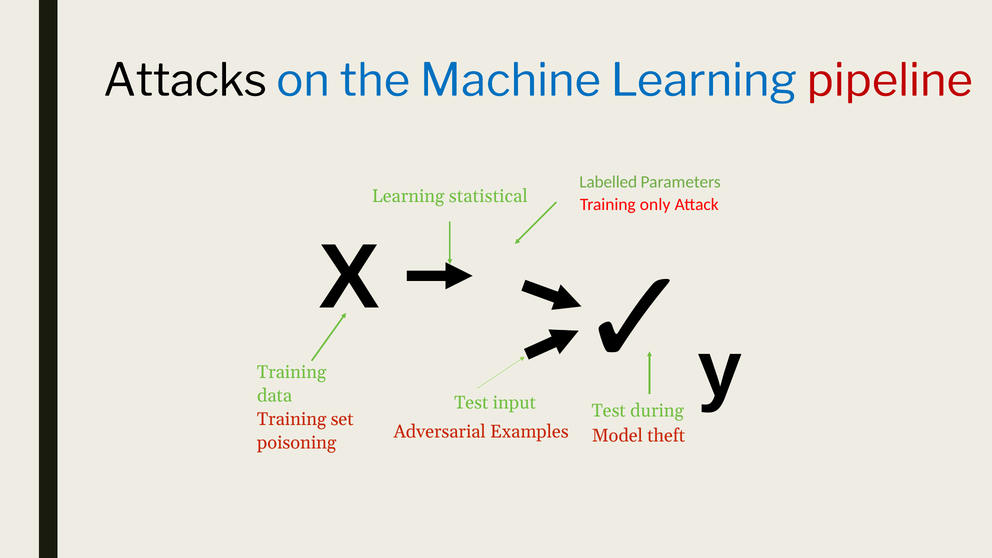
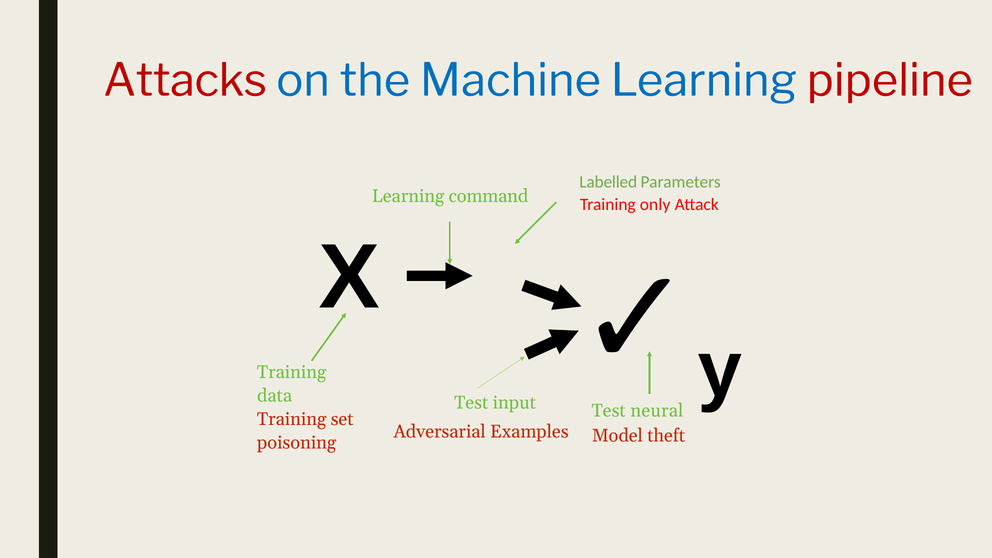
Attacks colour: black -> red
statistical: statistical -> command
during: during -> neural
